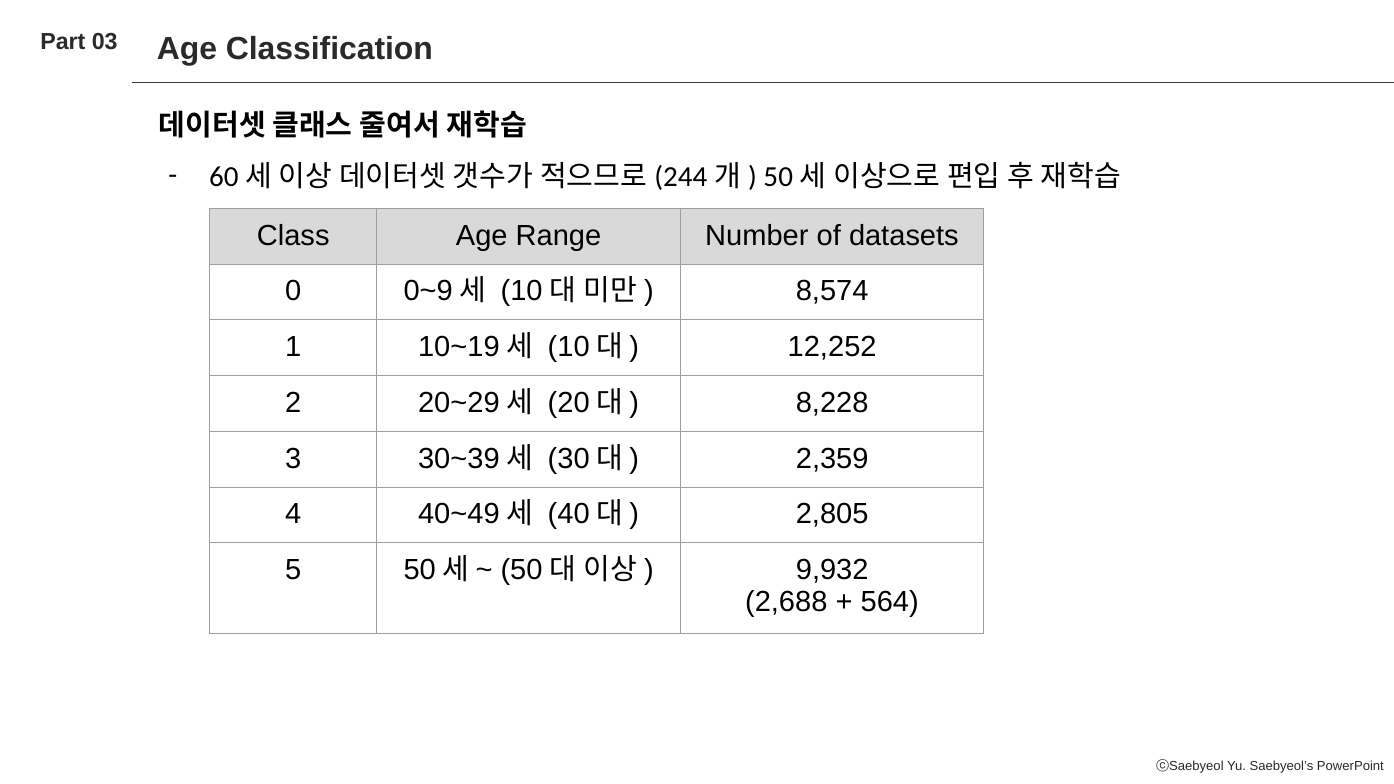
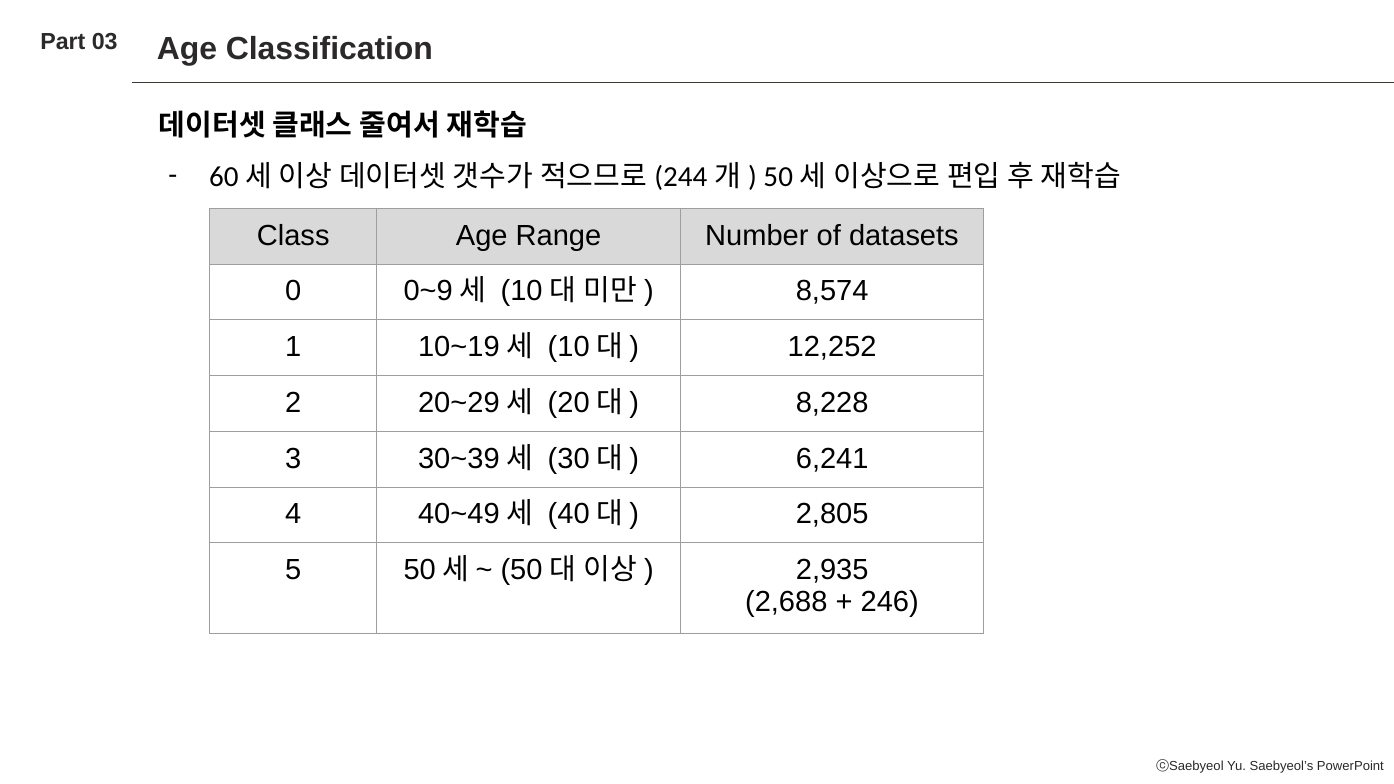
2,359: 2,359 -> 6,241
9,932: 9,932 -> 2,935
564: 564 -> 246
